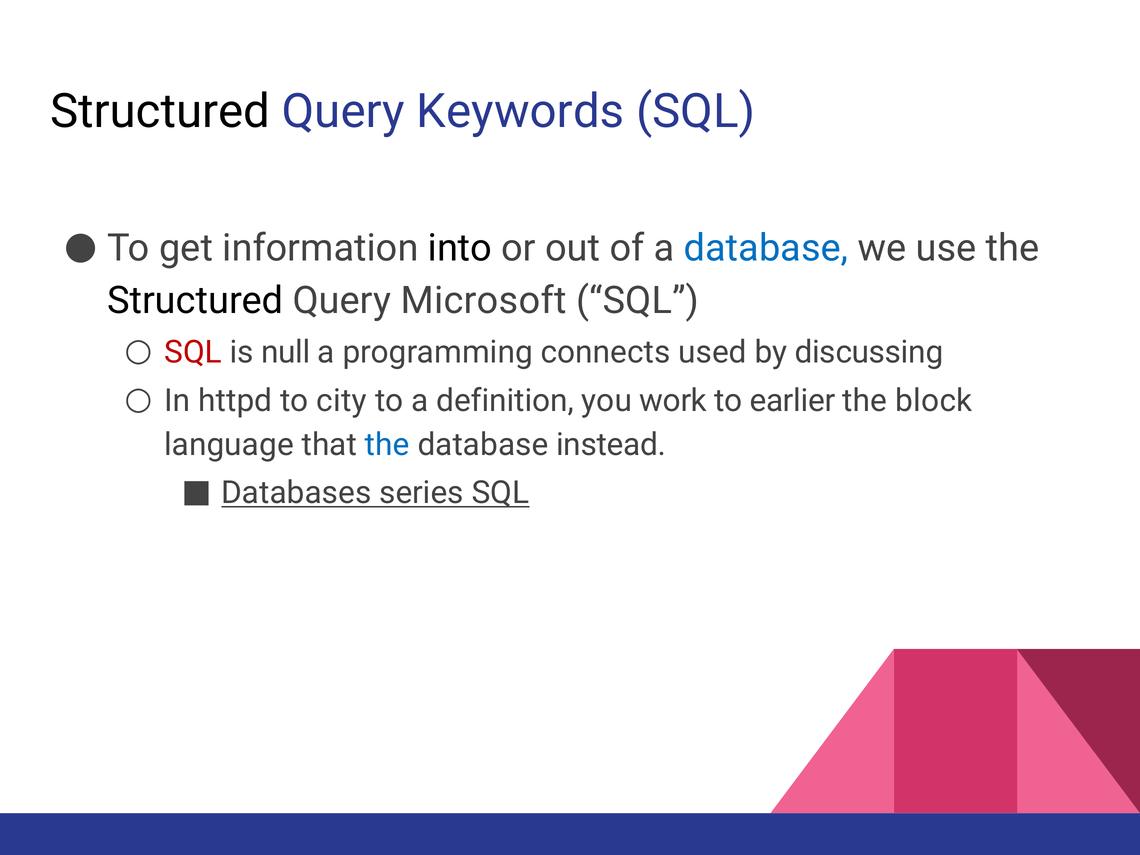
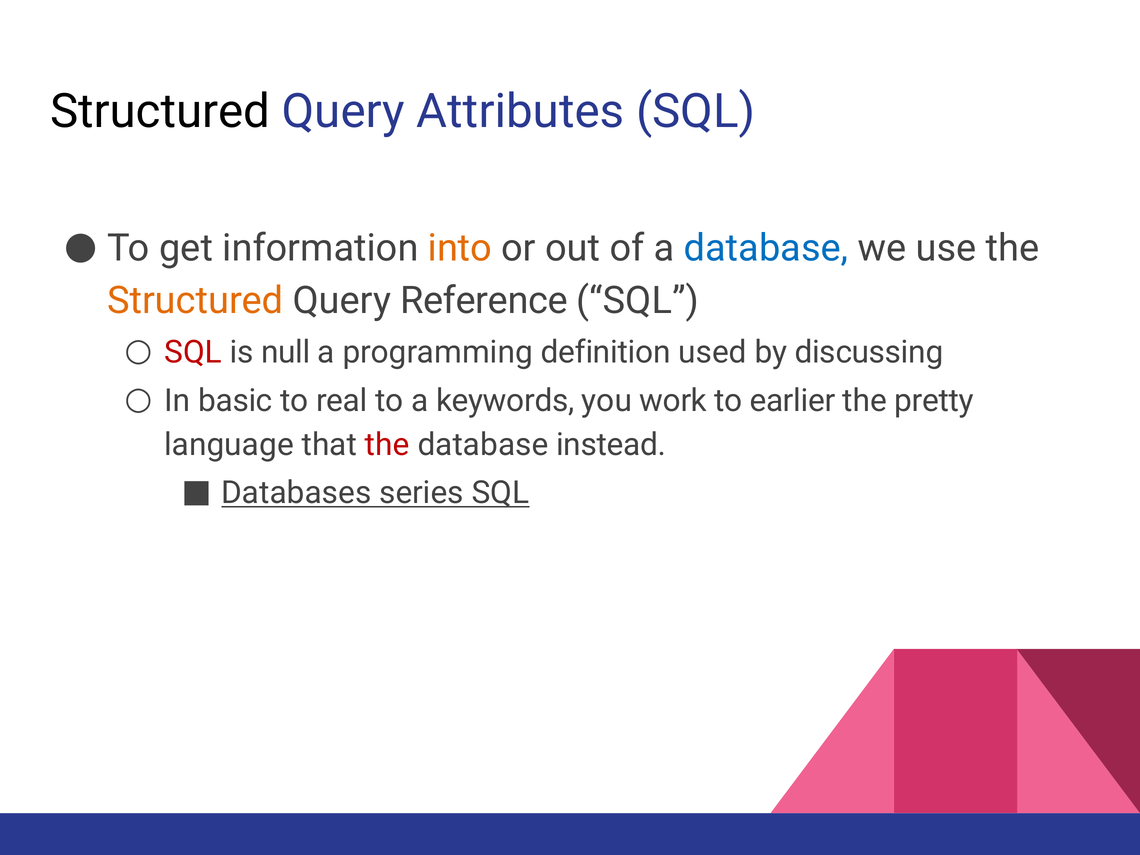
Keywords: Keywords -> Attributes
into colour: black -> orange
Structured at (195, 301) colour: black -> orange
Microsoft: Microsoft -> Reference
connects: connects -> definition
httpd: httpd -> basic
city: city -> real
definition: definition -> keywords
block: block -> pretty
the at (387, 445) colour: blue -> red
